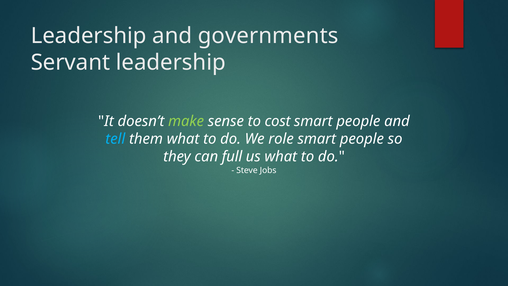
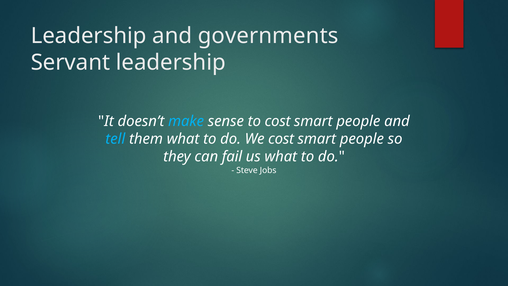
make colour: light green -> light blue
We role: role -> cost
full: full -> fail
